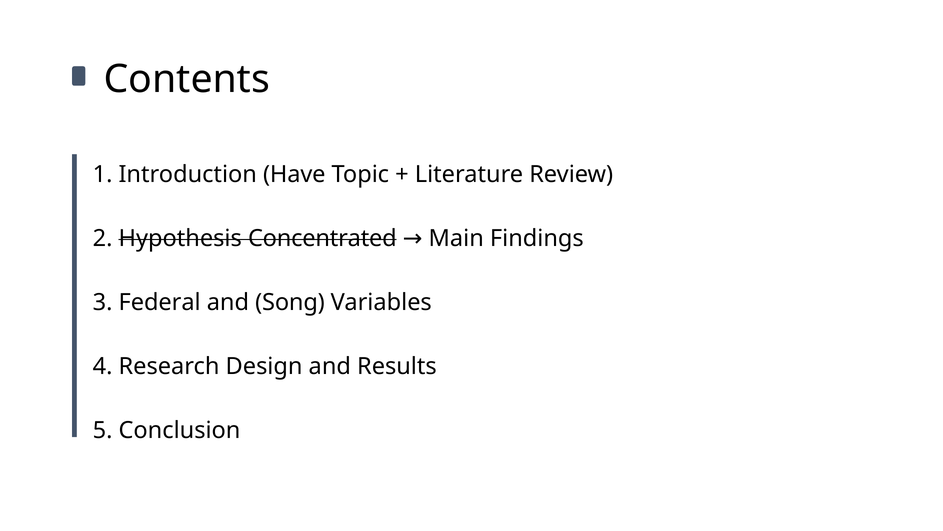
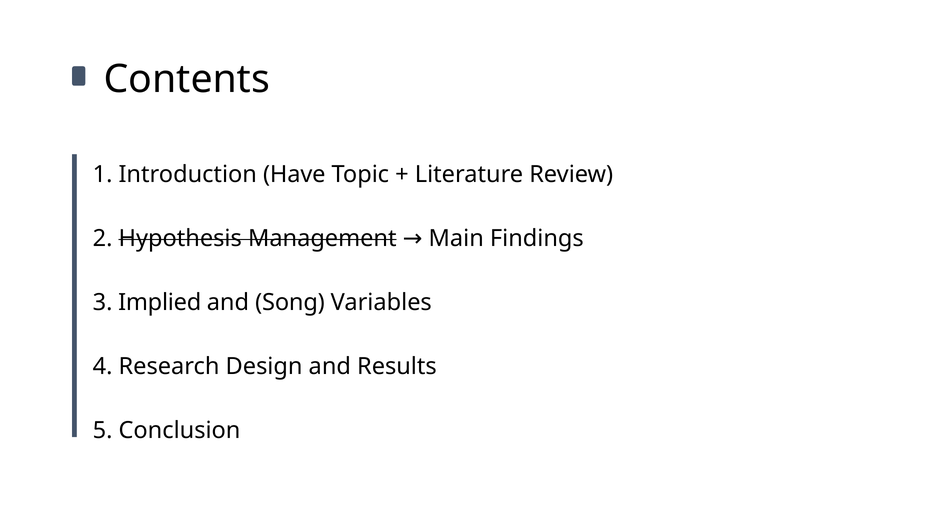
Concentrated: Concentrated -> Management
Federal: Federal -> Implied
